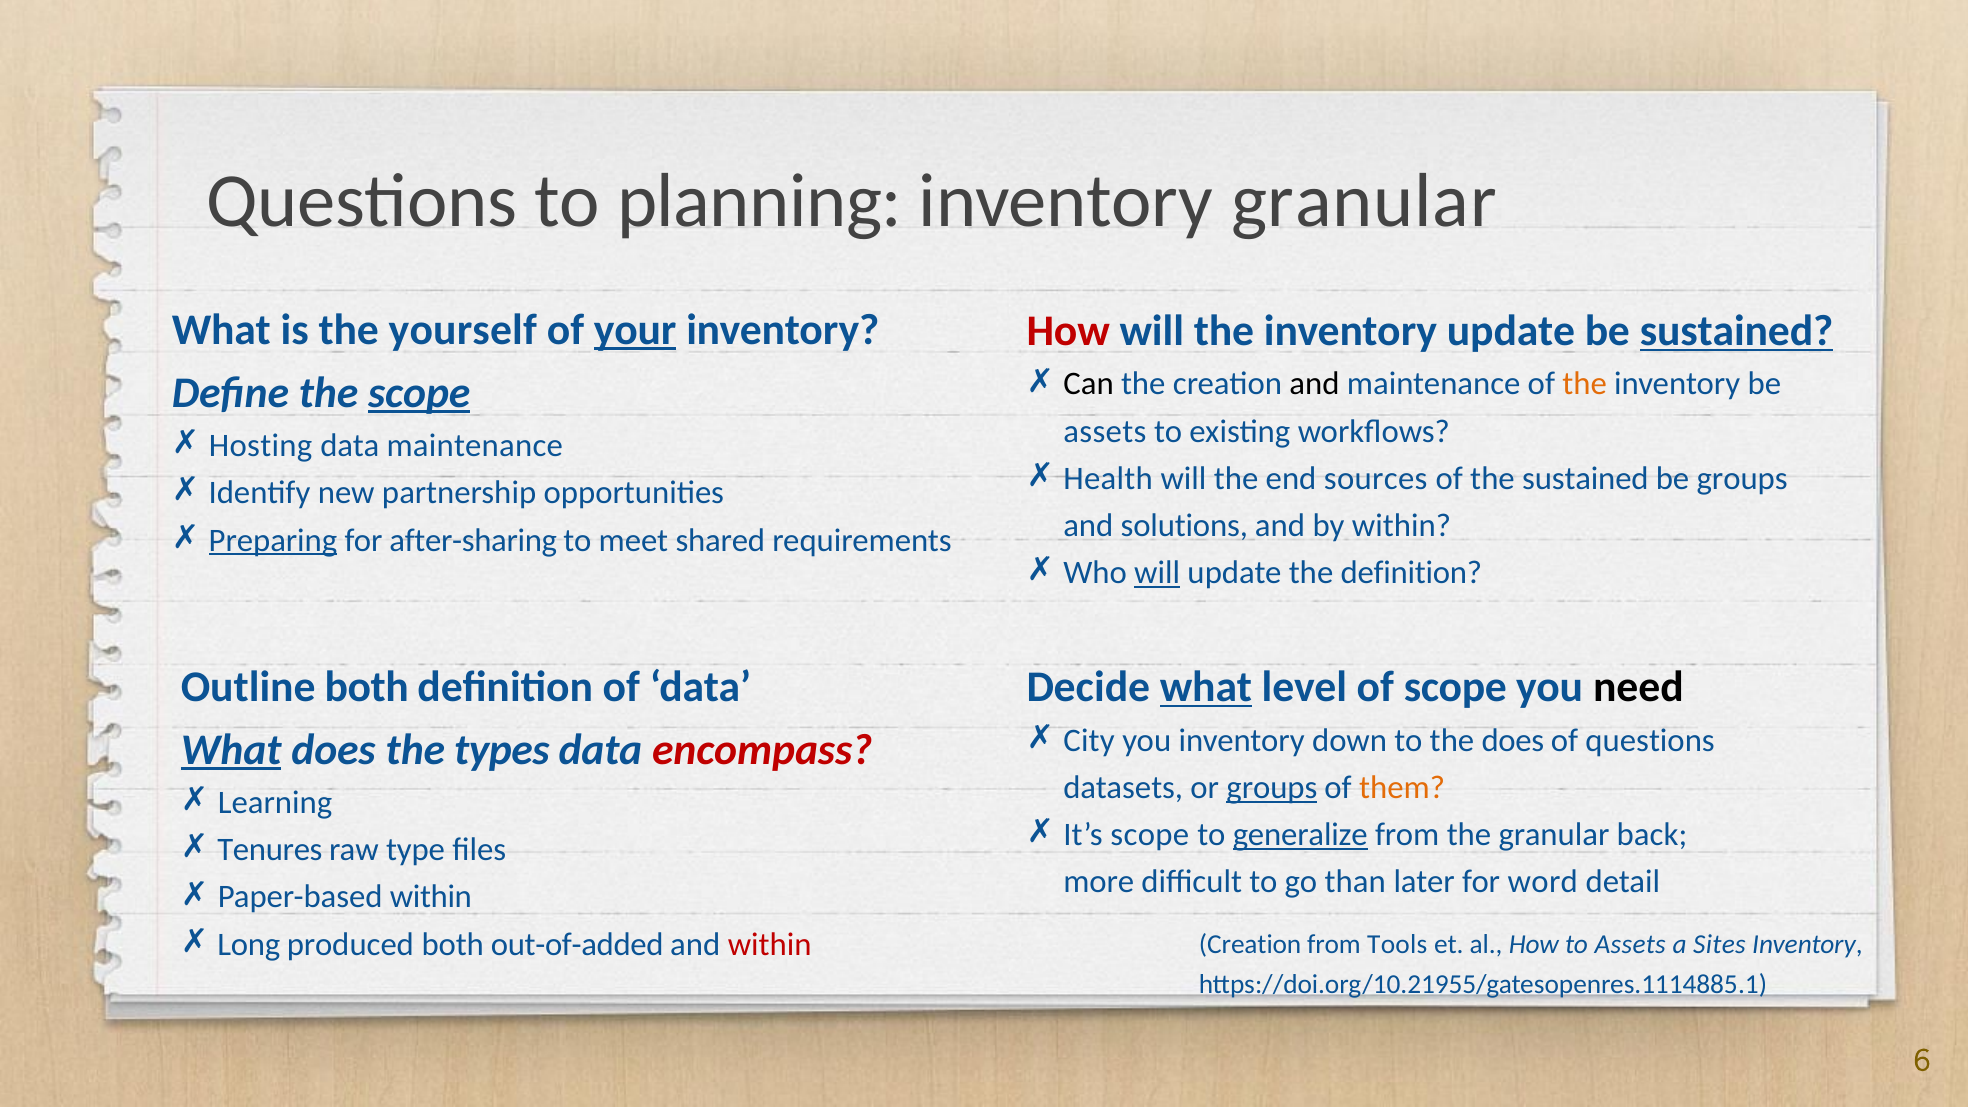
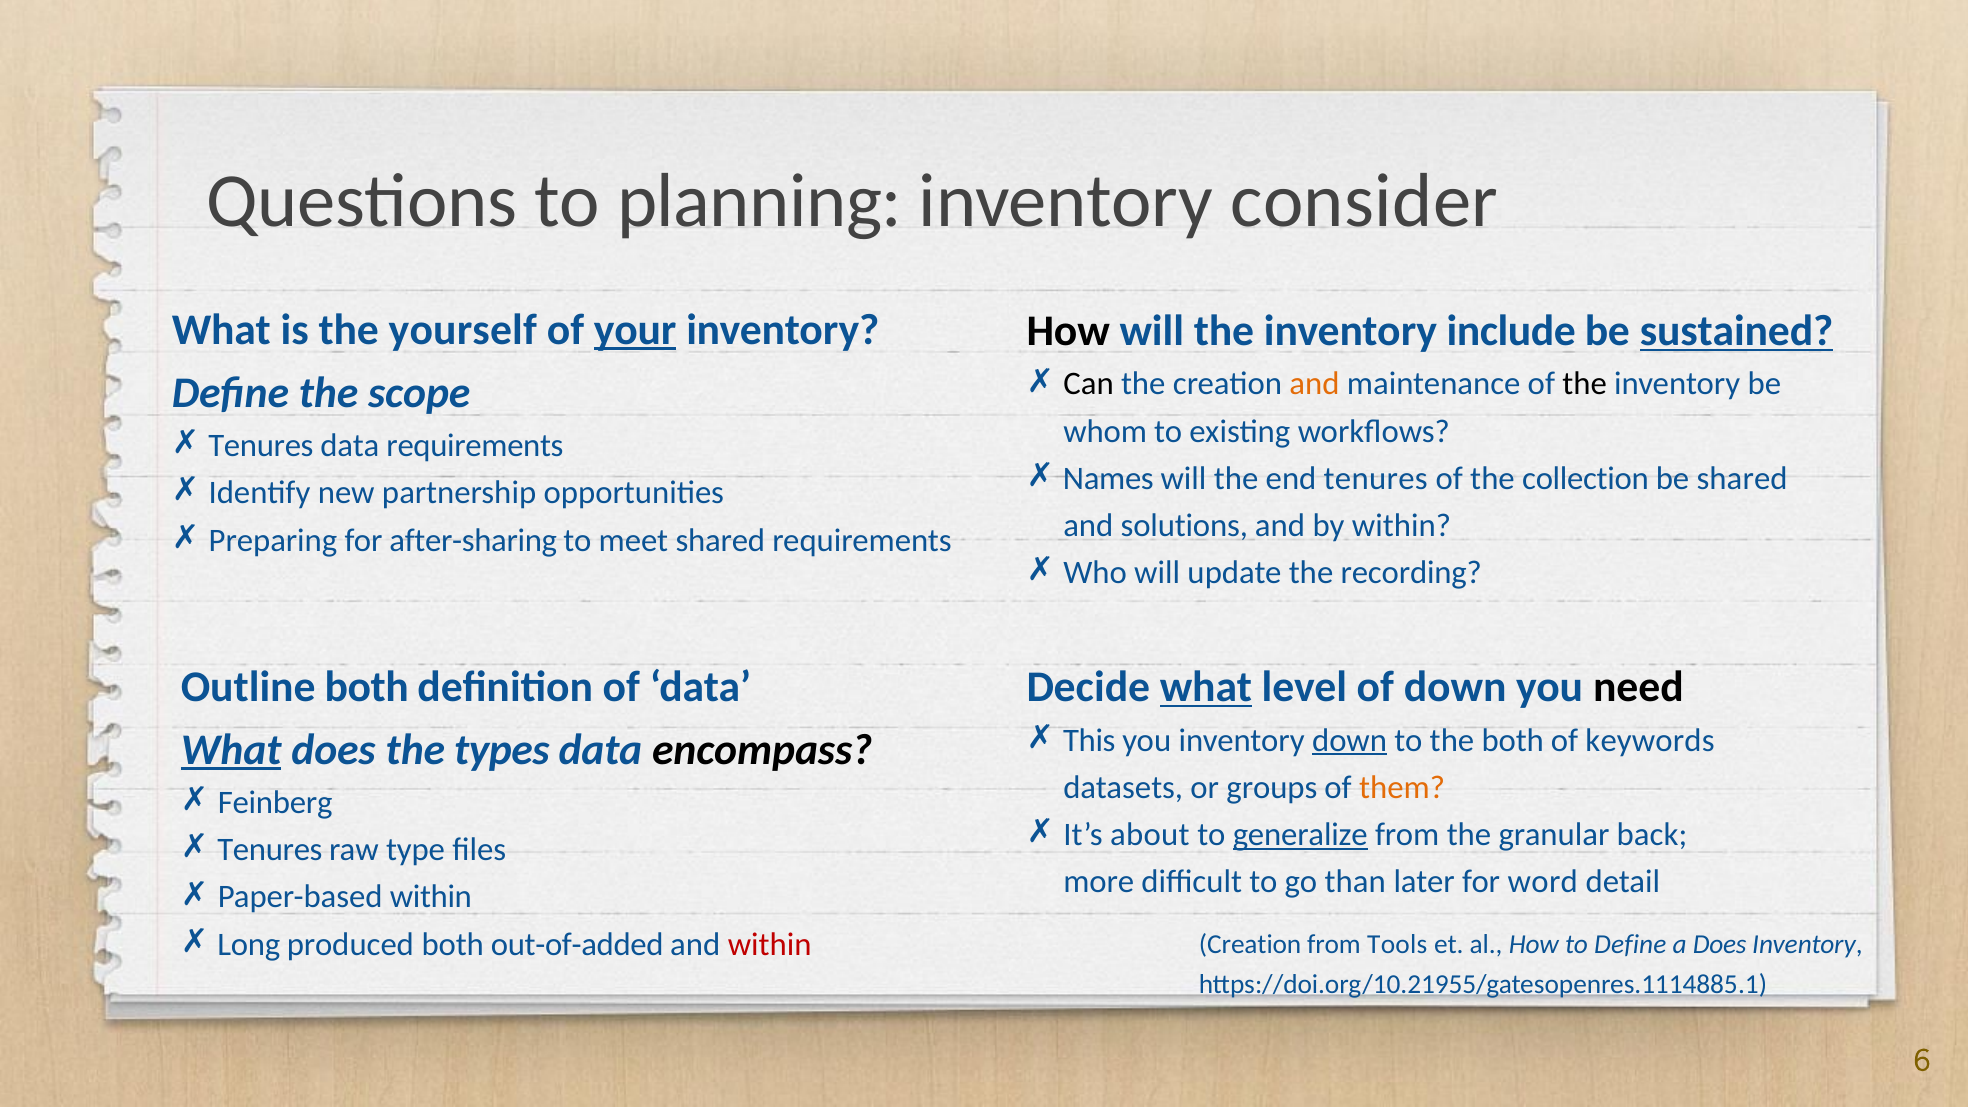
inventory granular: granular -> consider
How at (1068, 331) colour: red -> black
inventory update: update -> include
and at (1314, 384) colour: black -> orange
the at (1585, 384) colour: orange -> black
scope at (419, 393) underline: present -> none
assets at (1105, 431): assets -> whom
Hosting at (261, 446): Hosting -> Tenures
data maintenance: maintenance -> requirements
Health: Health -> Names
end sources: sources -> tenures
the sustained: sustained -> collection
be groups: groups -> shared
Preparing underline: present -> none
will at (1157, 573) underline: present -> none
the definition: definition -> recording
of scope: scope -> down
City: City -> This
down at (1350, 740) underline: none -> present
the does: does -> both
of questions: questions -> keywords
encompass colour: red -> black
groups at (1272, 787) underline: present -> none
Learning: Learning -> Feinberg
It’s scope: scope -> about
to Assets: Assets -> Define
a Sites: Sites -> Does
